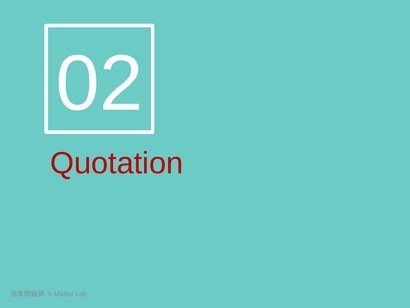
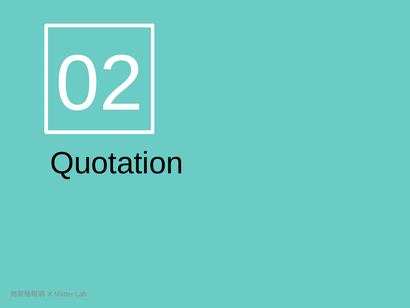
Quotation colour: red -> black
